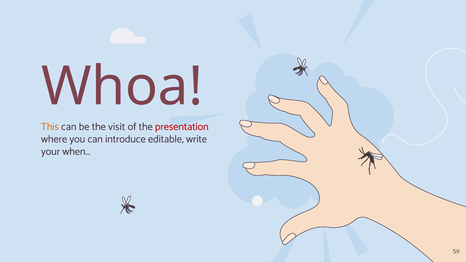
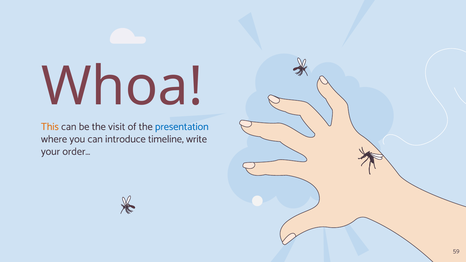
presentation colour: red -> blue
editable: editable -> timeline
when…: when… -> order…
